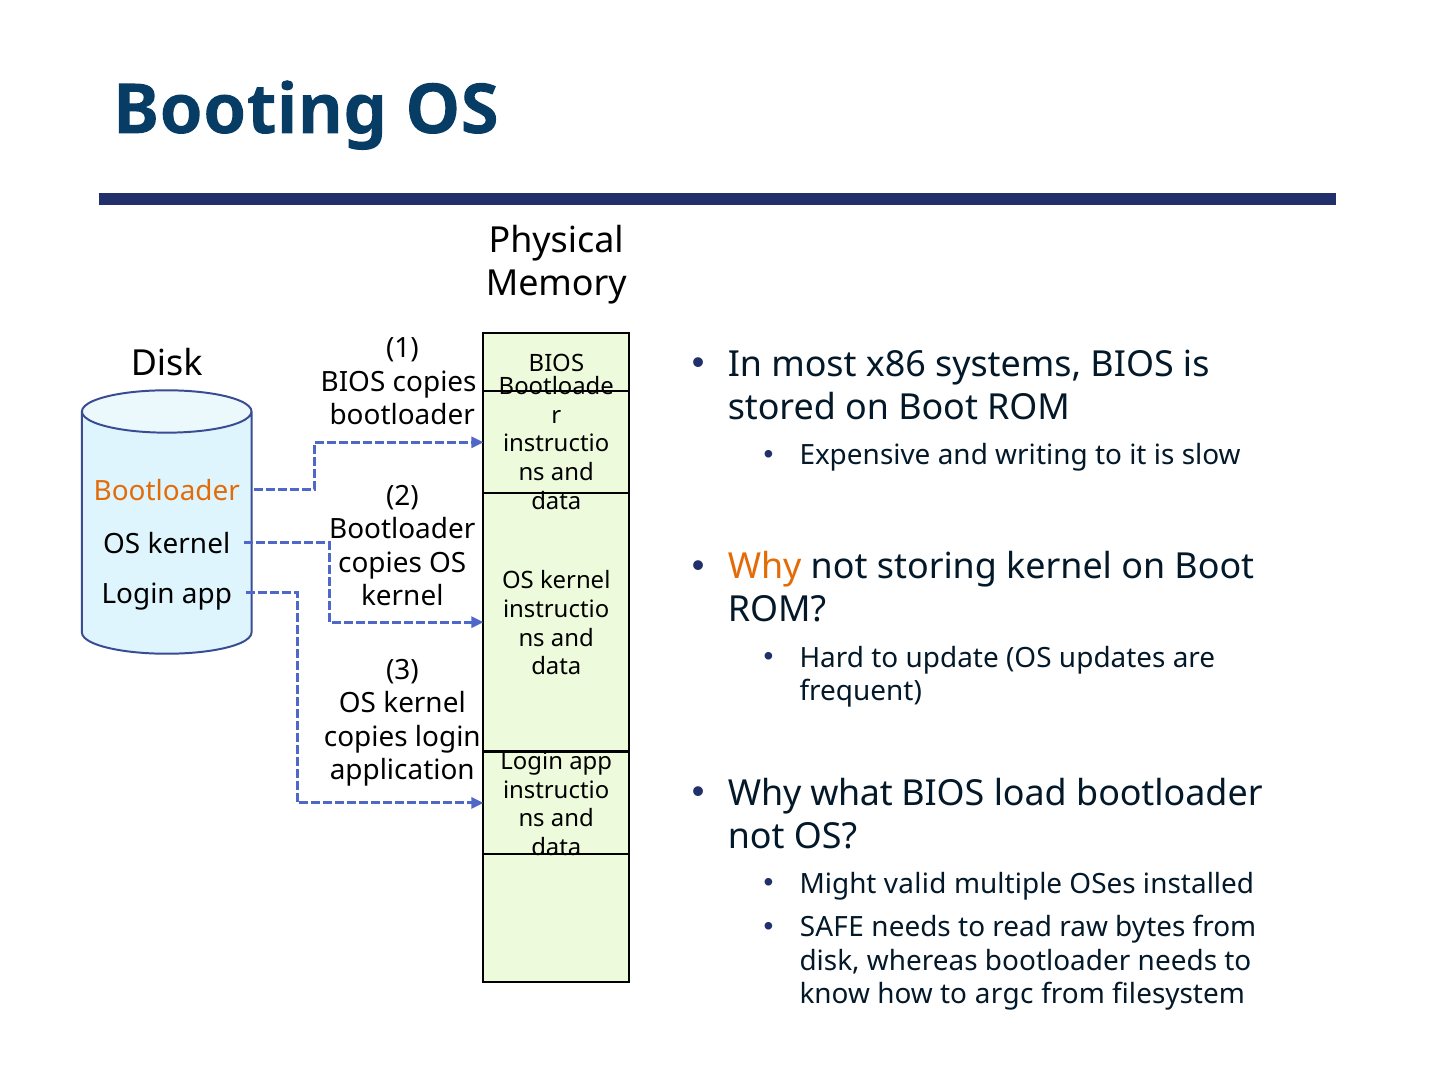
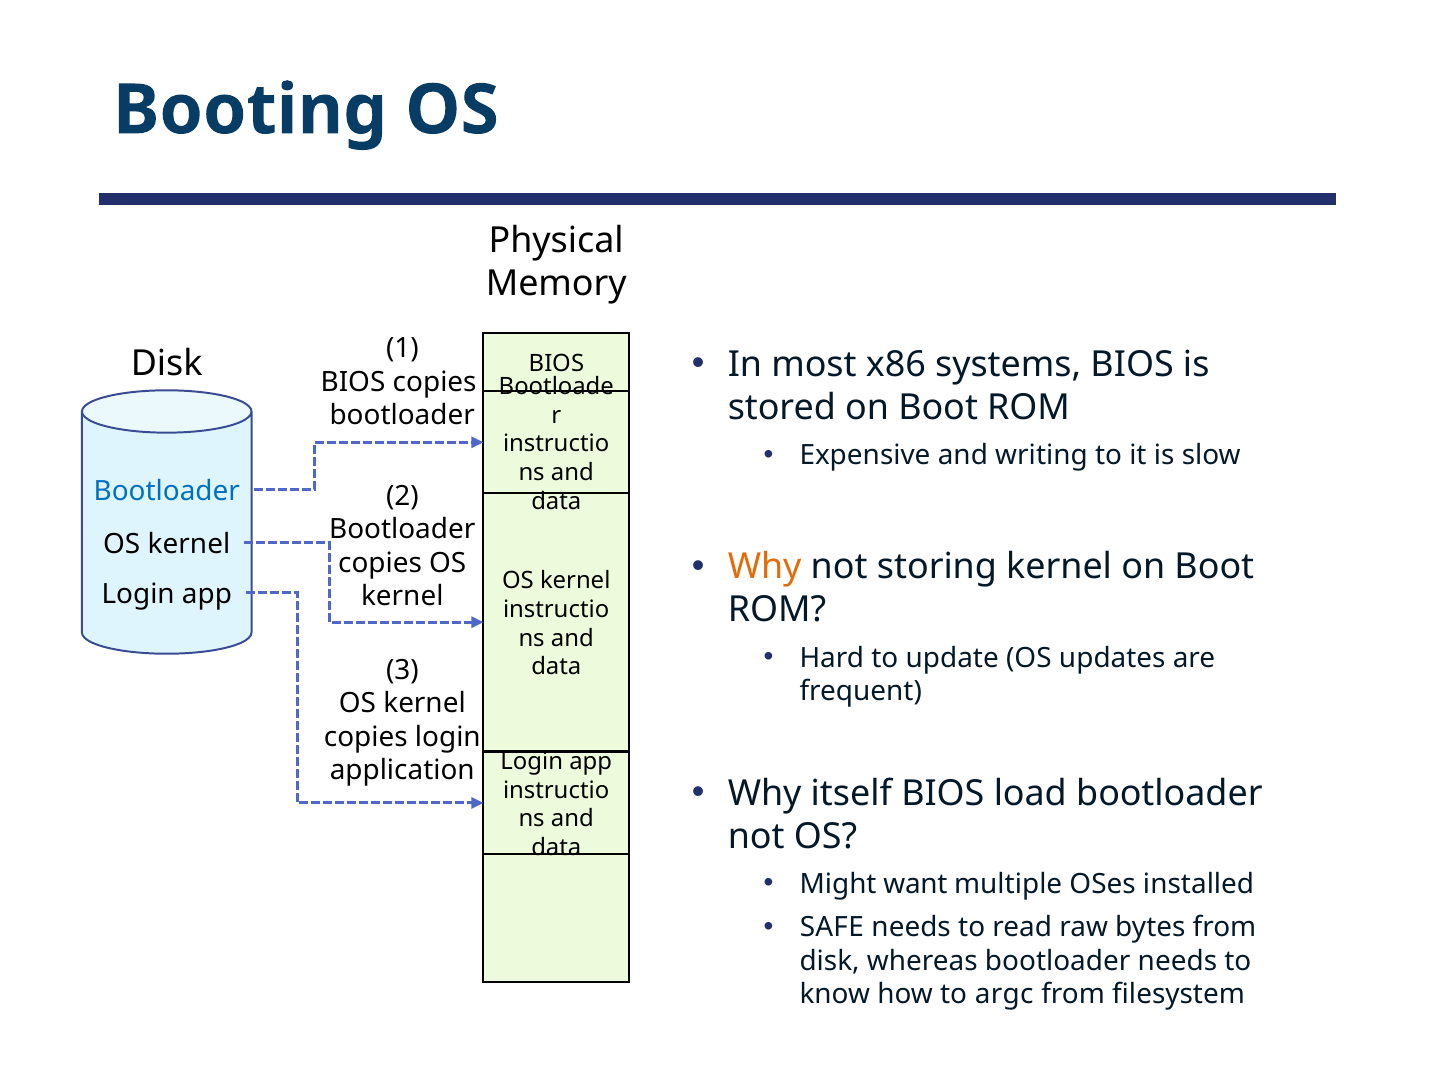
Bootloader at (167, 491) colour: orange -> blue
what: what -> itself
valid: valid -> want
